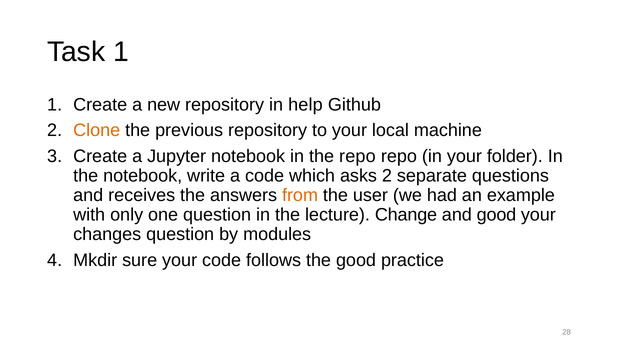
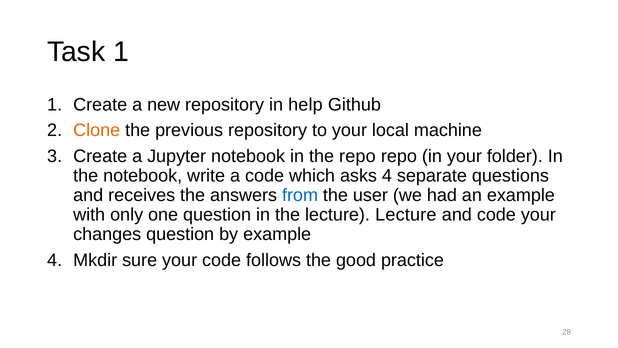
asks 2: 2 -> 4
from colour: orange -> blue
lecture Change: Change -> Lecture
and good: good -> code
by modules: modules -> example
